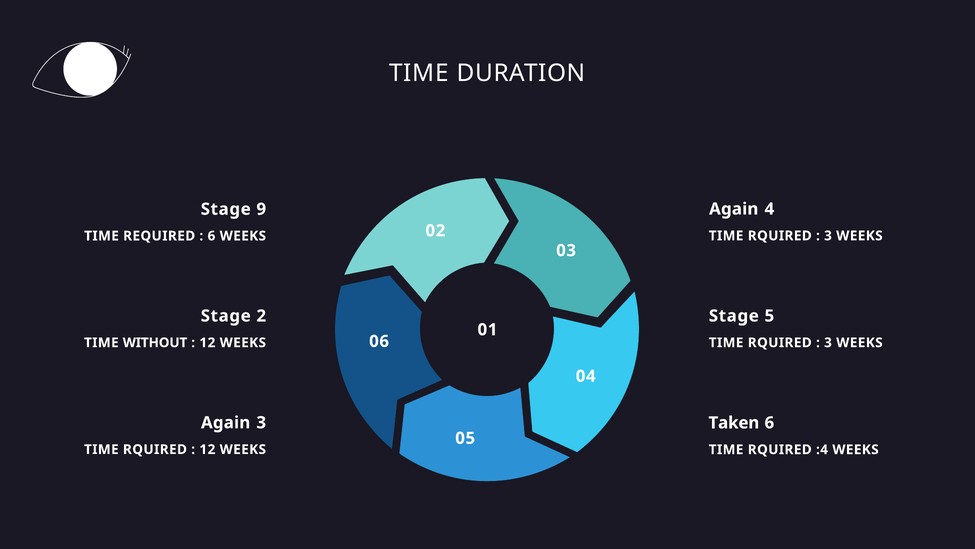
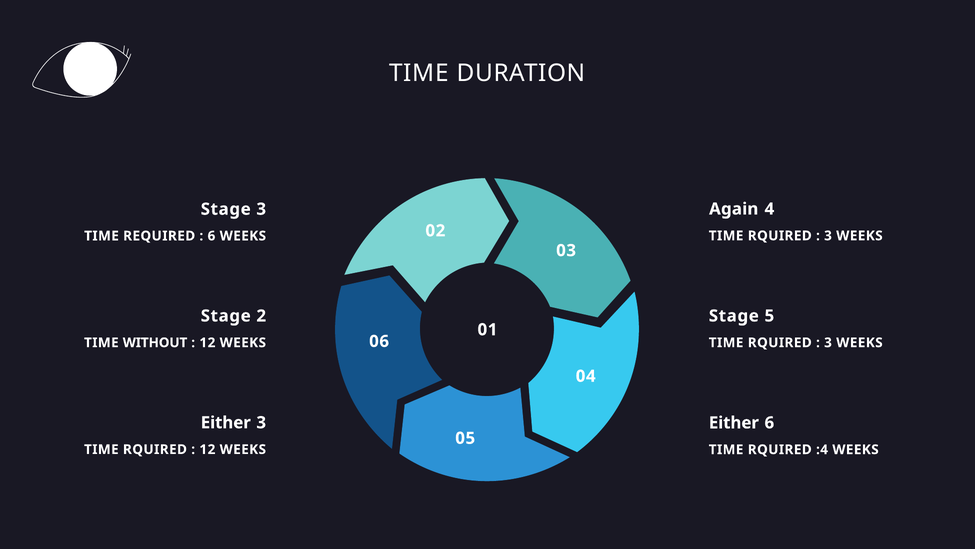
Stage 9: 9 -> 3
Again at (226, 422): Again -> Either
Taken at (734, 422): Taken -> Either
